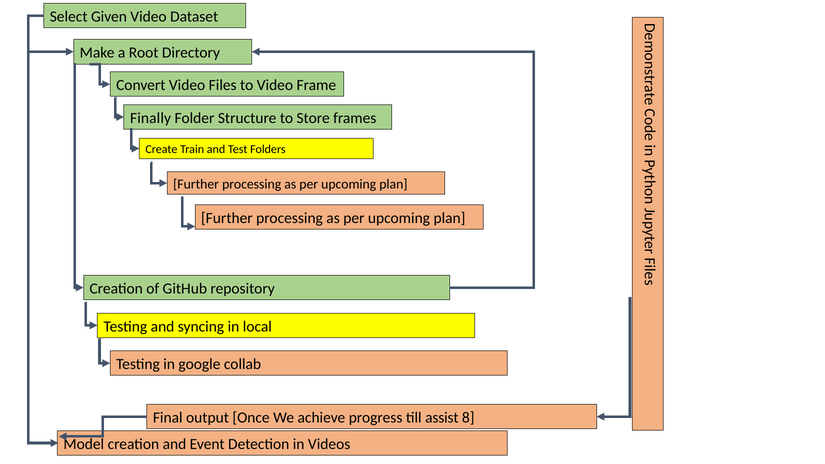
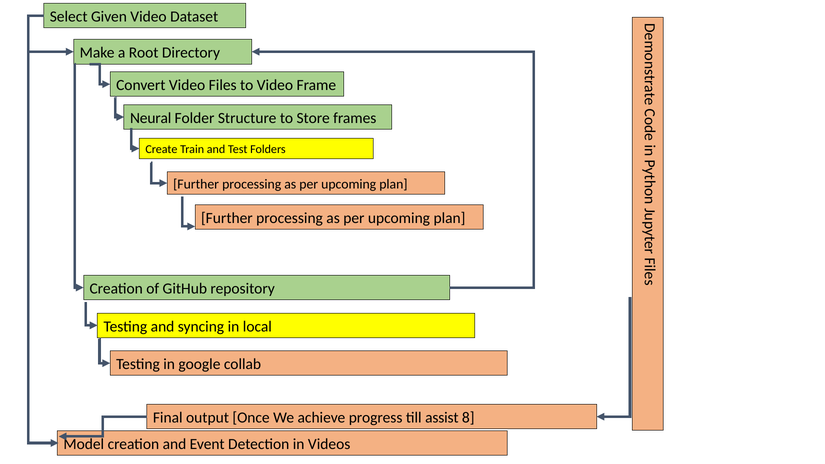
Finally: Finally -> Neural
